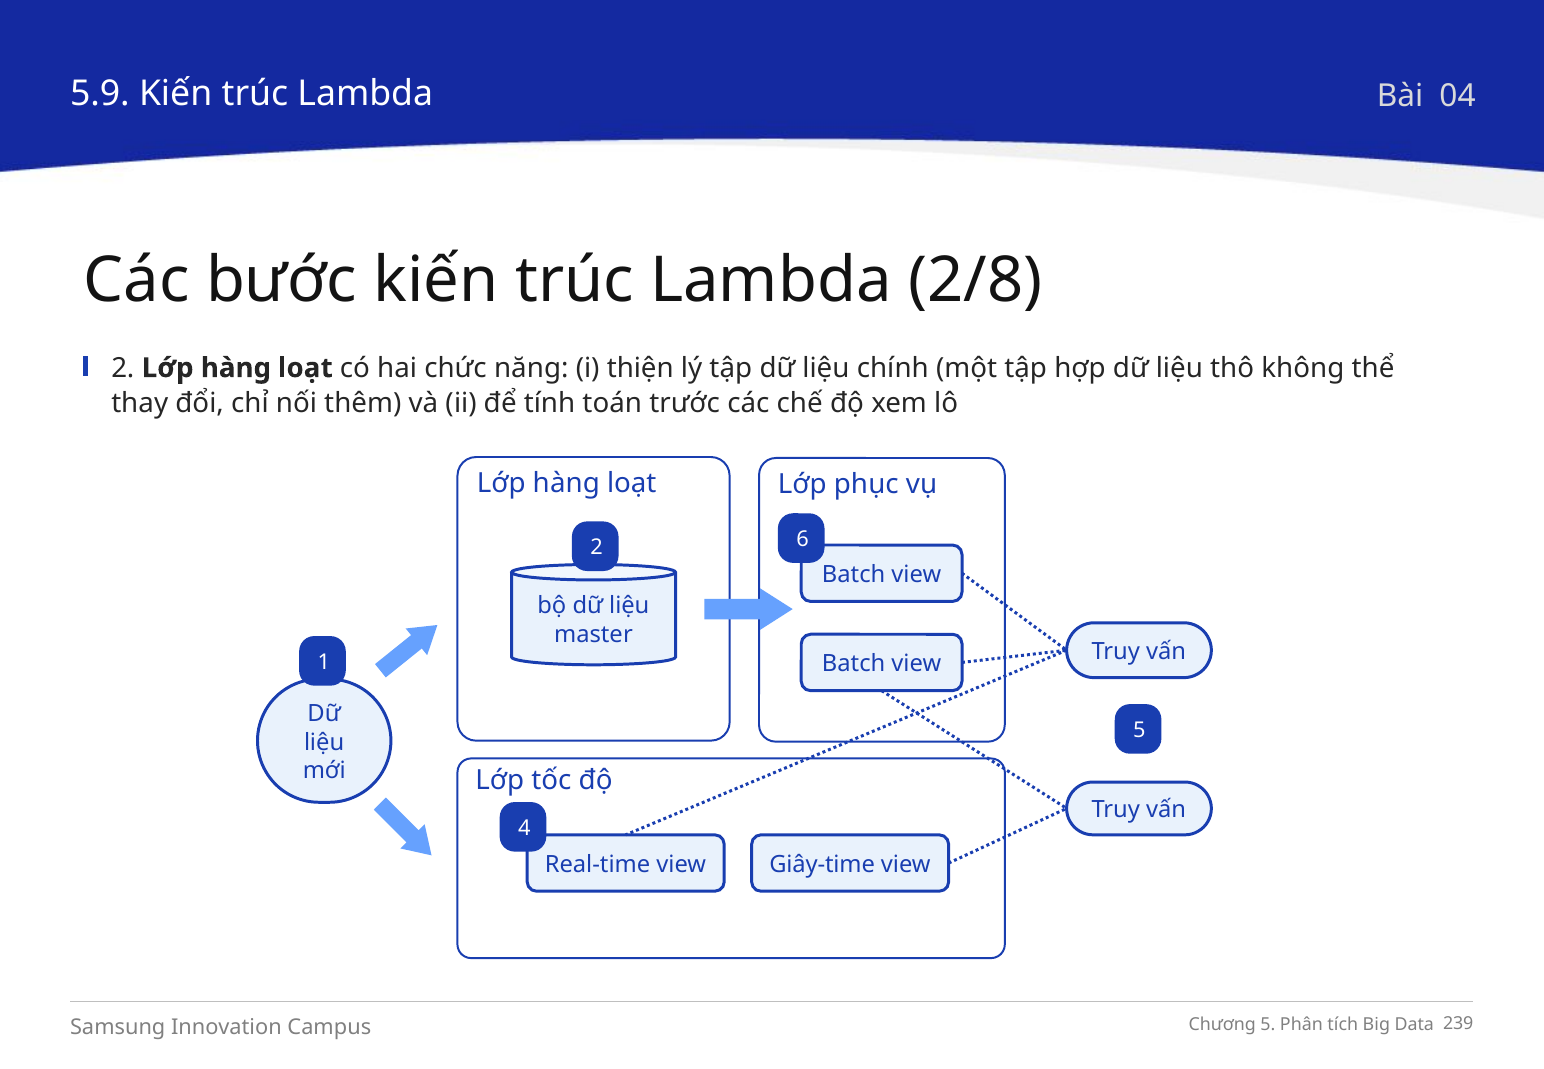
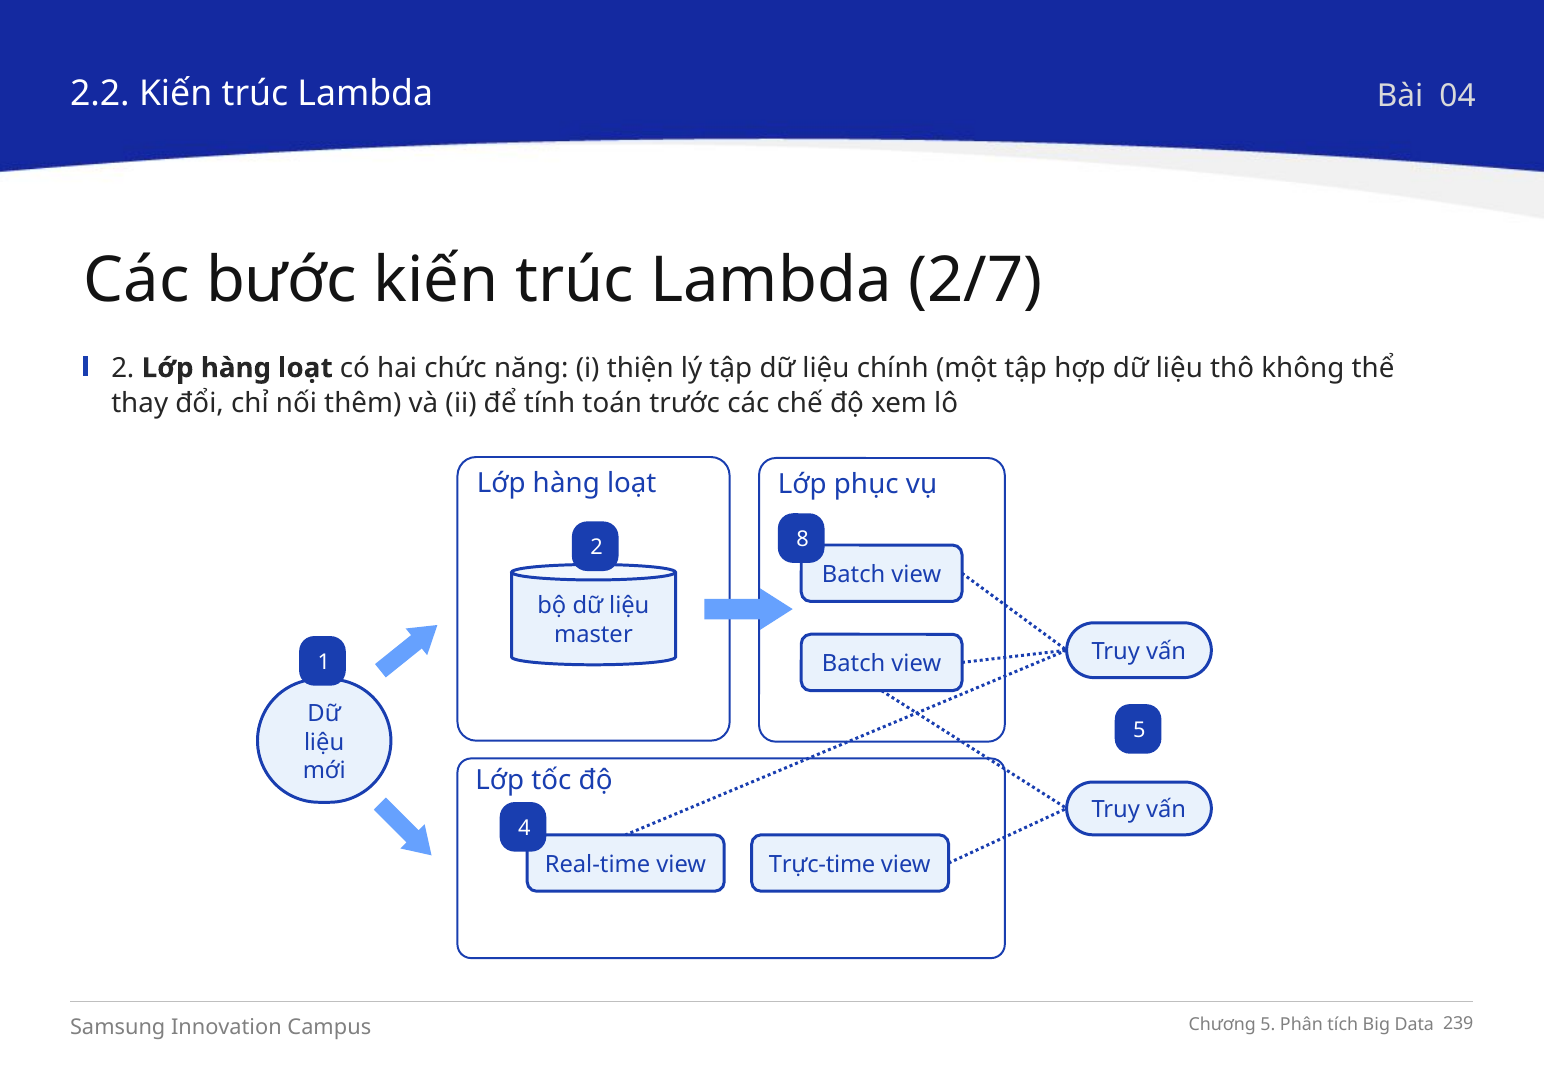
5.9: 5.9 -> 2.2
2/8: 2/8 -> 2/7
6: 6 -> 8
Giây-time: Giây-time -> Trực-time
